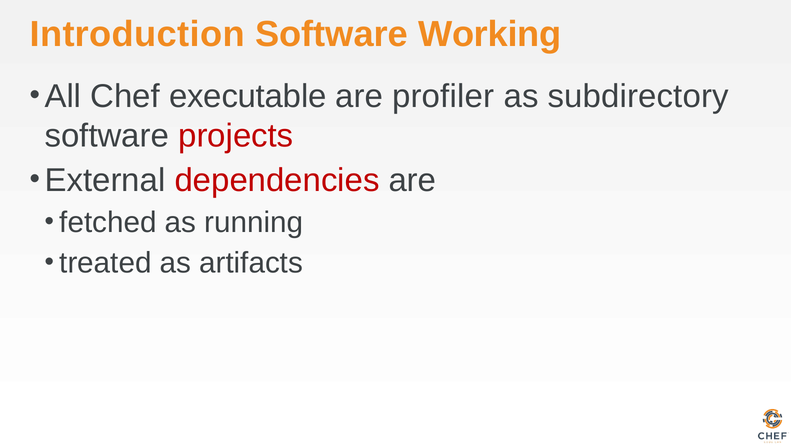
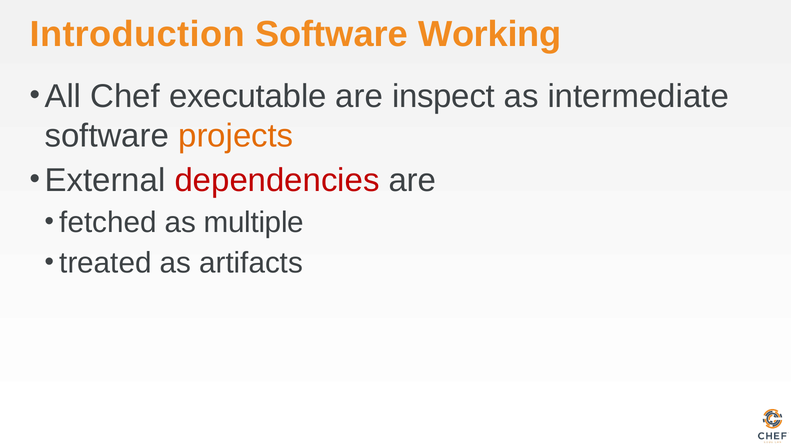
profiler: profiler -> inspect
subdirectory: subdirectory -> intermediate
projects colour: red -> orange
running: running -> multiple
